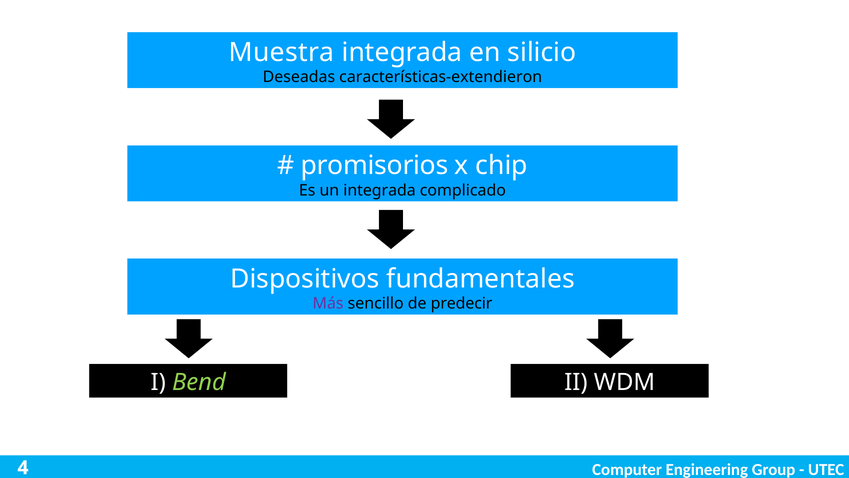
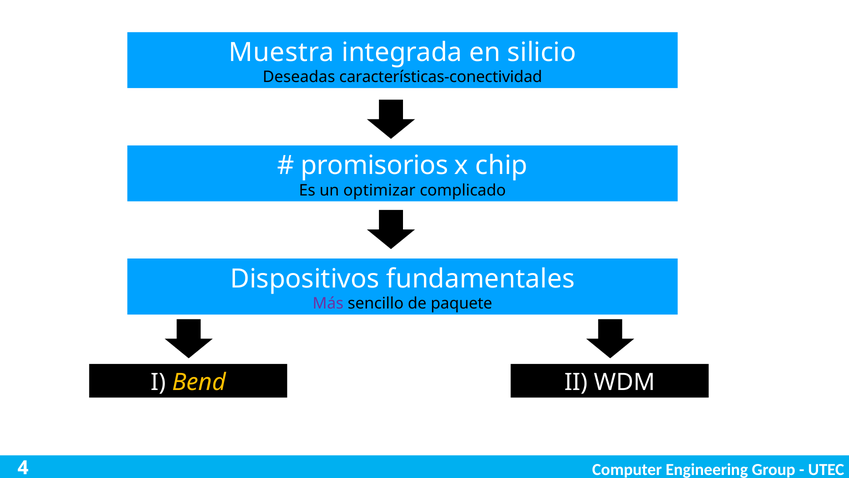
características-extendieron: características-extendieron -> características-conectividad
un integrada: integrada -> optimizar
predecir: predecir -> paquete
Bend colour: light green -> yellow
